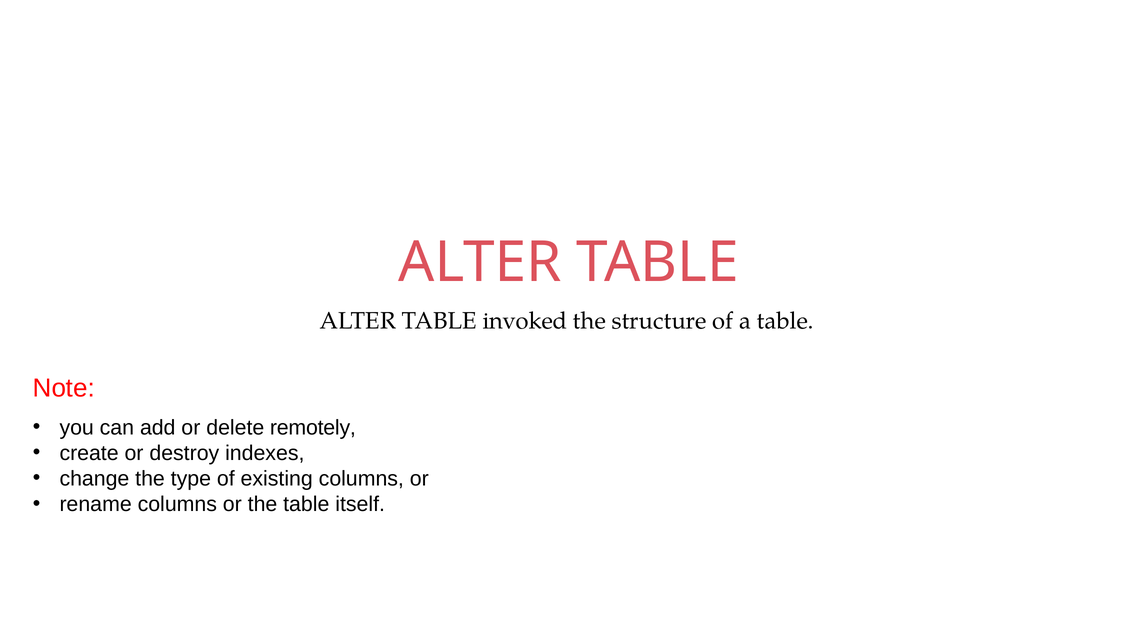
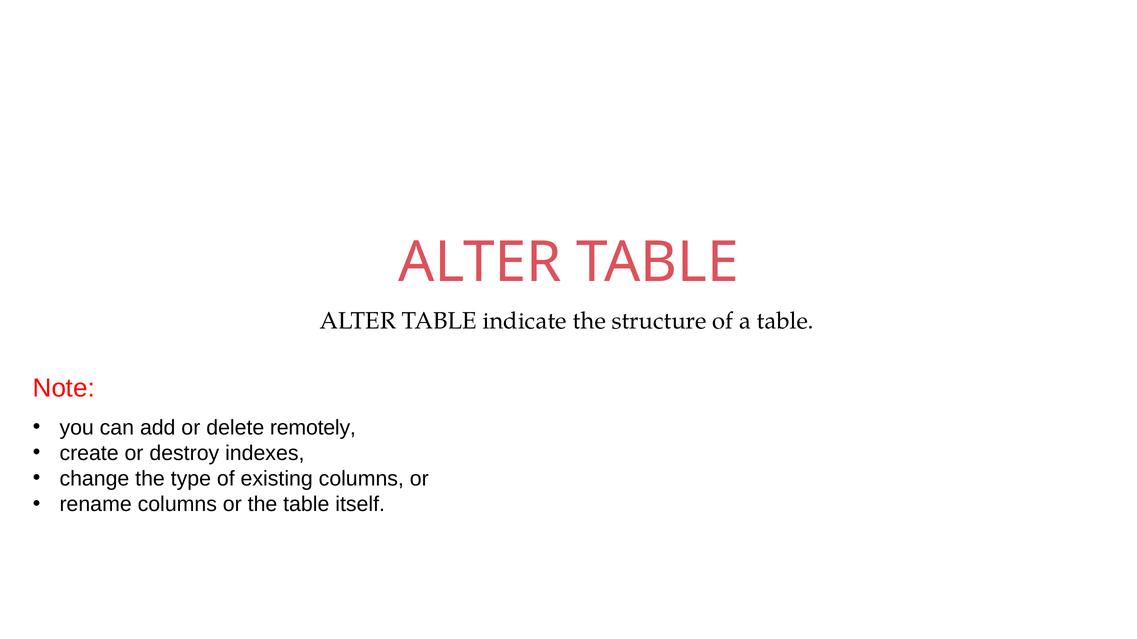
invoked: invoked -> indicate
